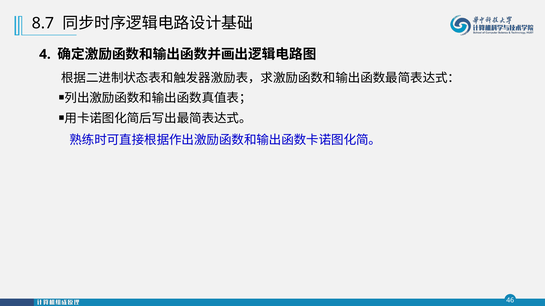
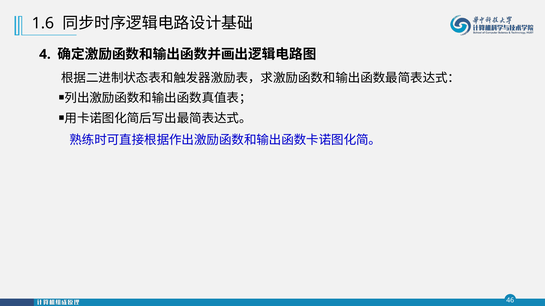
8.7: 8.7 -> 1.6
